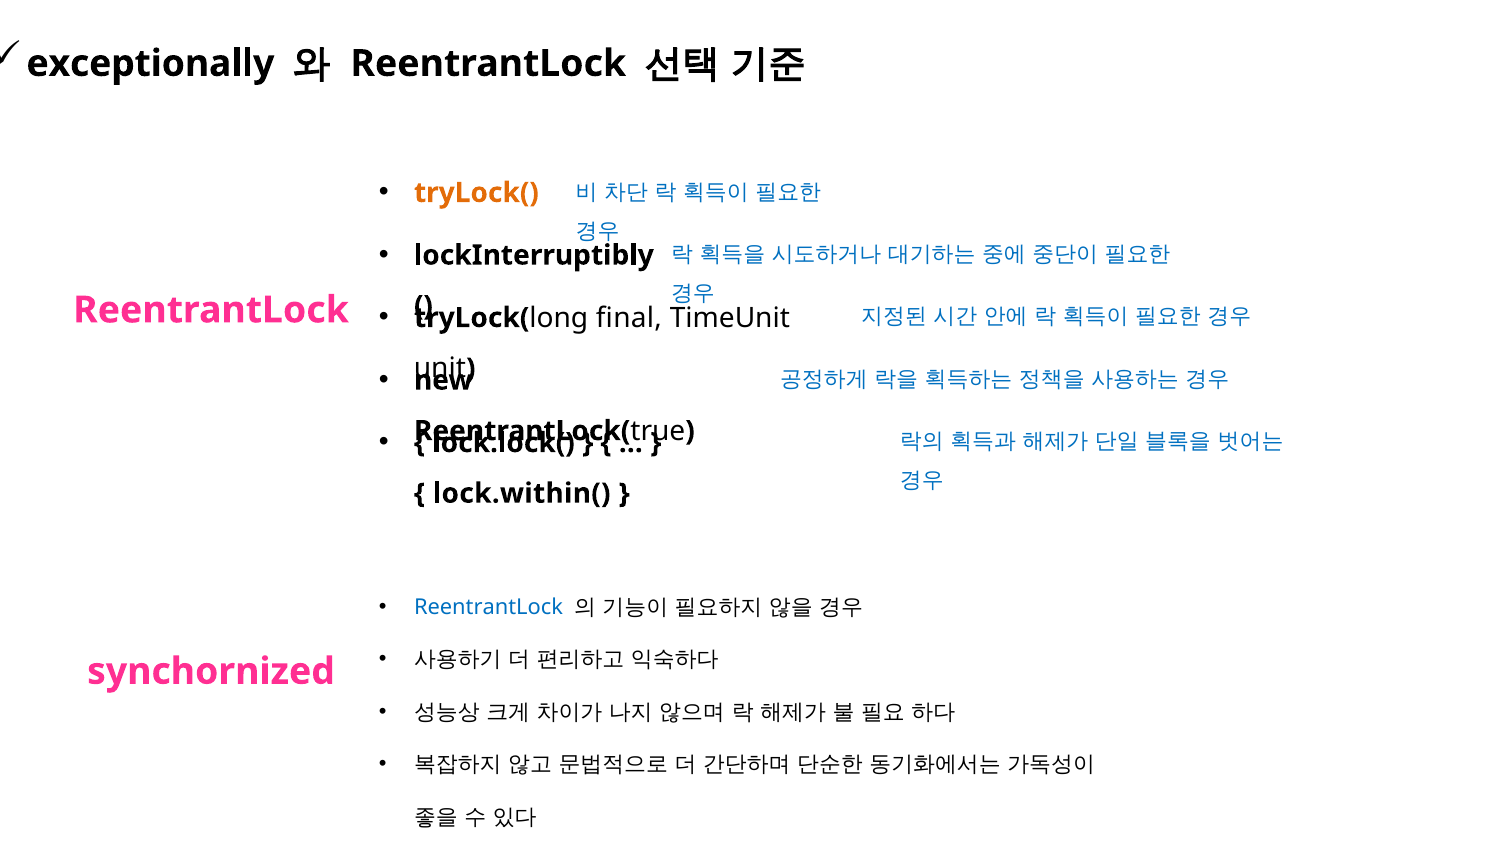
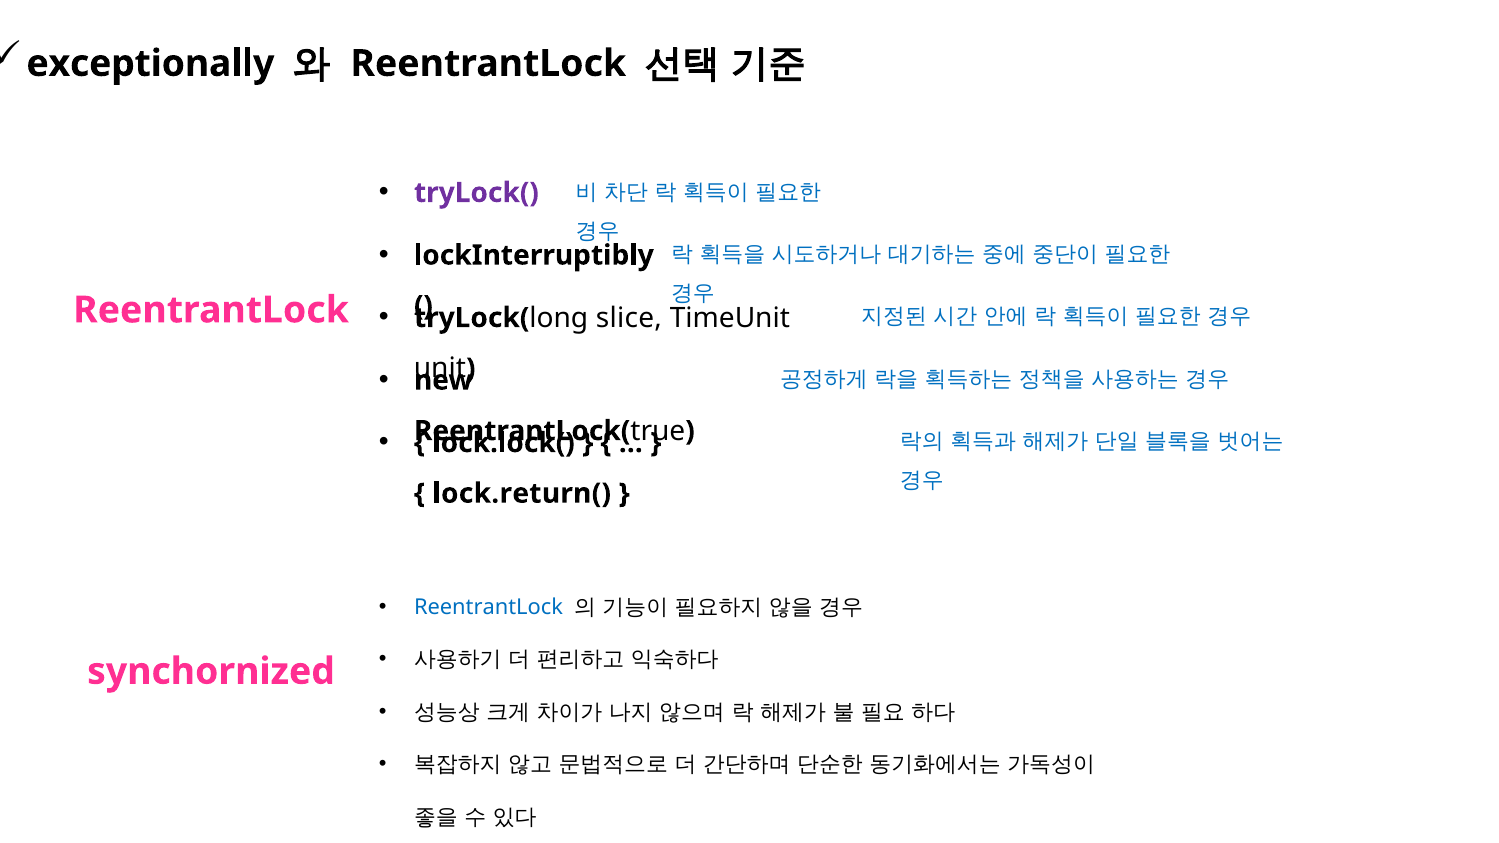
tryLock( at (476, 193) colour: orange -> purple
final: final -> slice
lock.within(: lock.within( -> lock.return(
